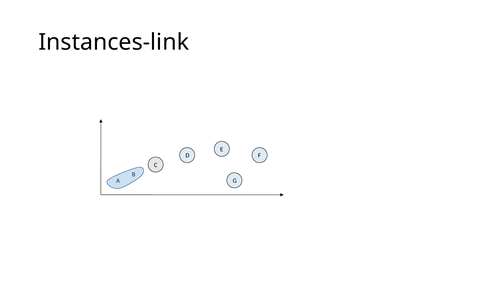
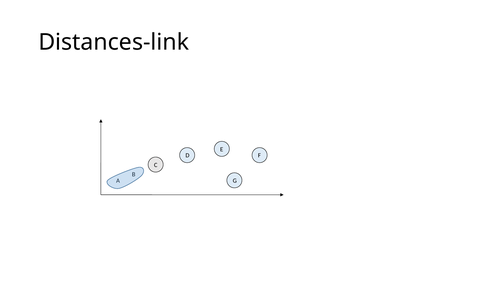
Instances-link: Instances-link -> Distances-link
